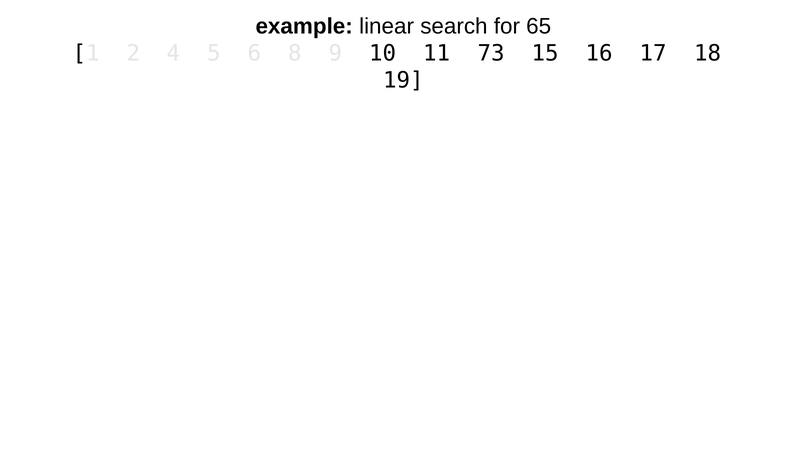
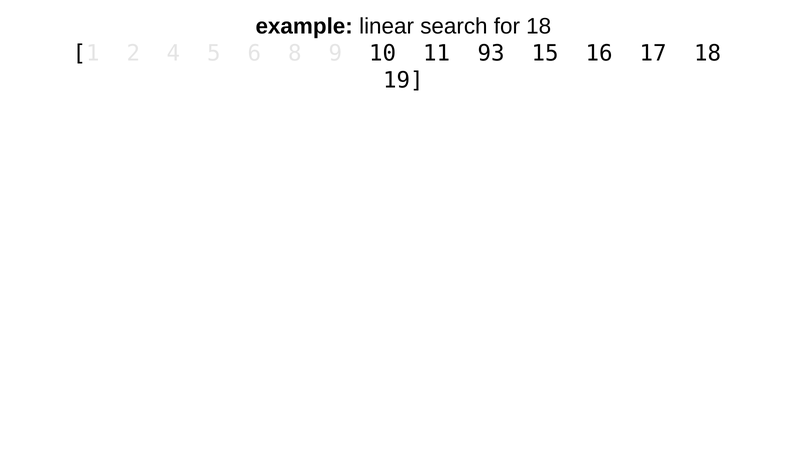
for 65: 65 -> 18
73: 73 -> 93
